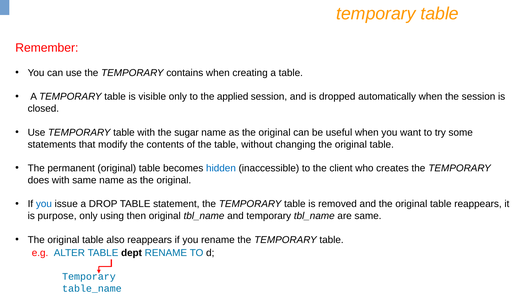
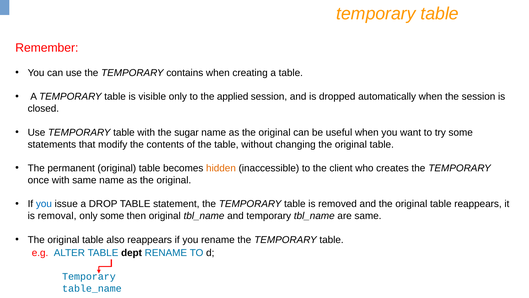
hidden colour: blue -> orange
does: does -> once
purpose: purpose -> removal
only using: using -> some
